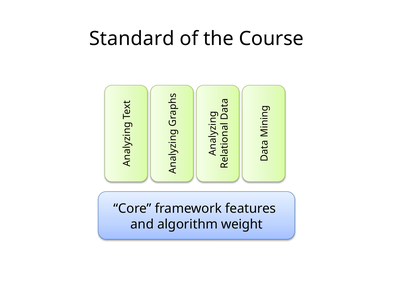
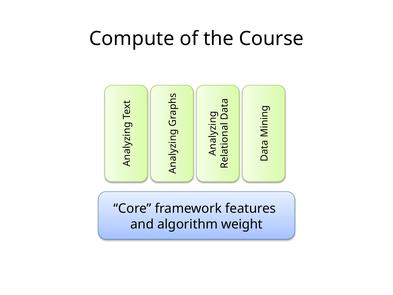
Standard: Standard -> Compute
